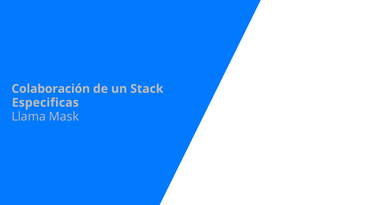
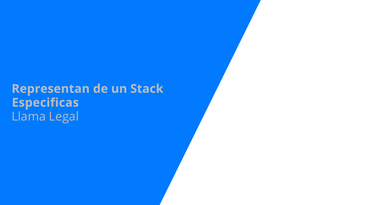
Colaboración: Colaboración -> Representan
Mask: Mask -> Legal
